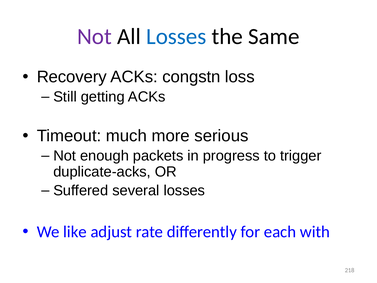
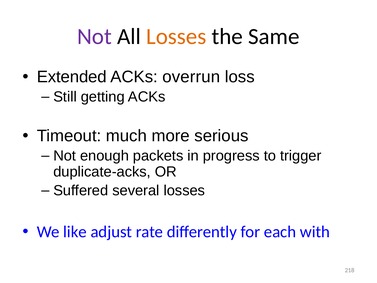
Losses at (176, 36) colour: blue -> orange
Recovery: Recovery -> Extended
congstn: congstn -> overrun
